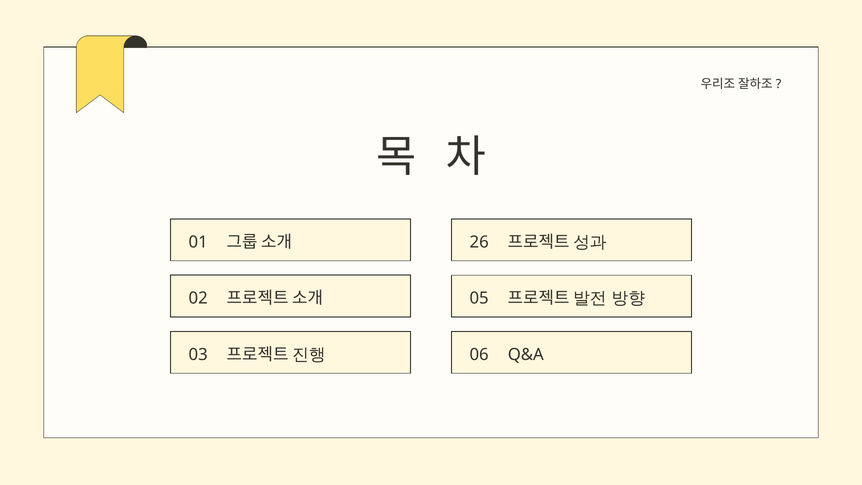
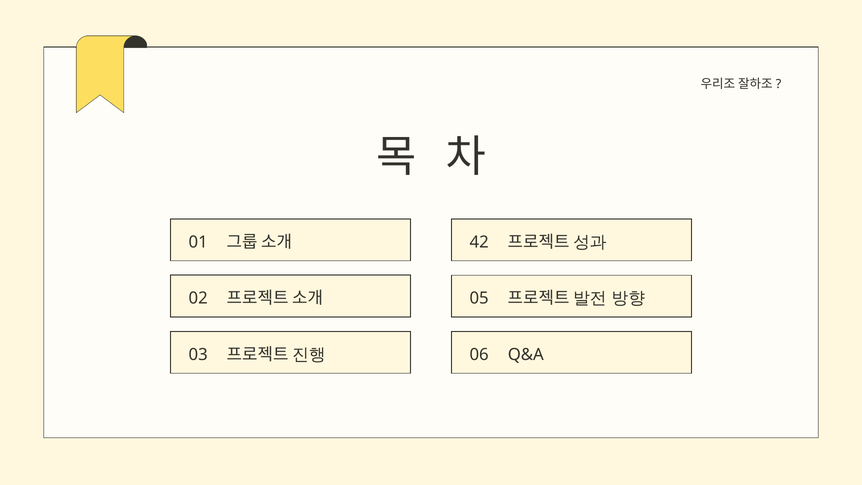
26: 26 -> 42
